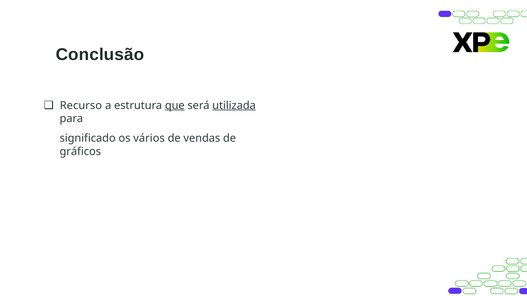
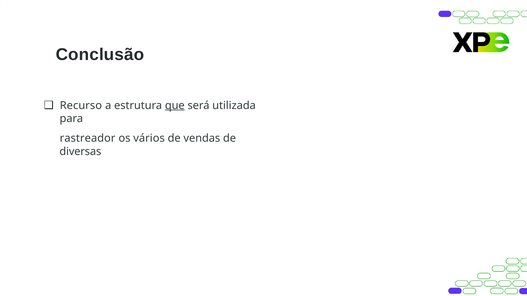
utilizada underline: present -> none
significado: significado -> rastreador
gráficos: gráficos -> diversas
